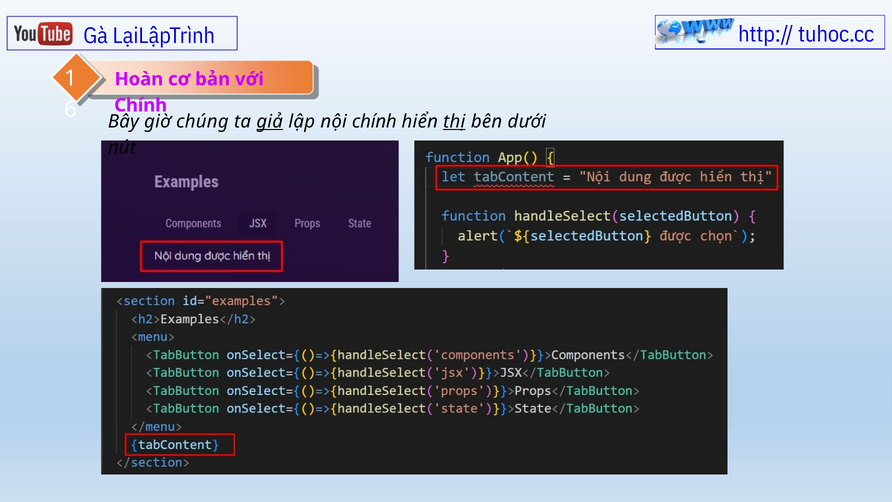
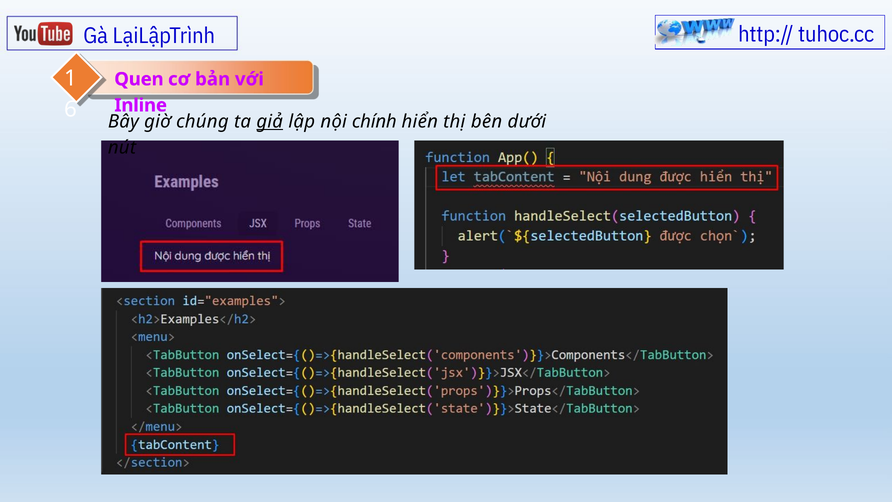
Hoàn: Hoàn -> Quen
Chính at (141, 105): Chính -> Inline
thị underline: present -> none
